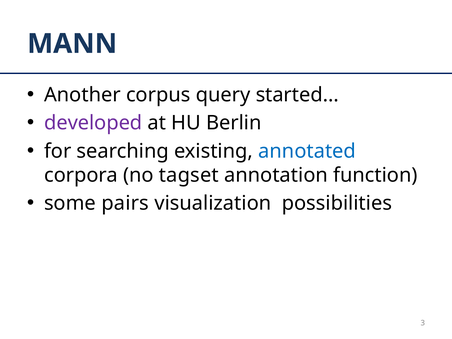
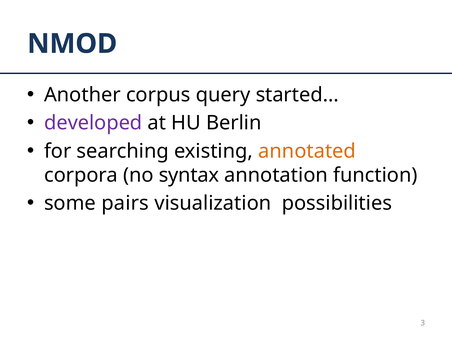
MANN: MANN -> NMOD
annotated colour: blue -> orange
tagset: tagset -> syntax
